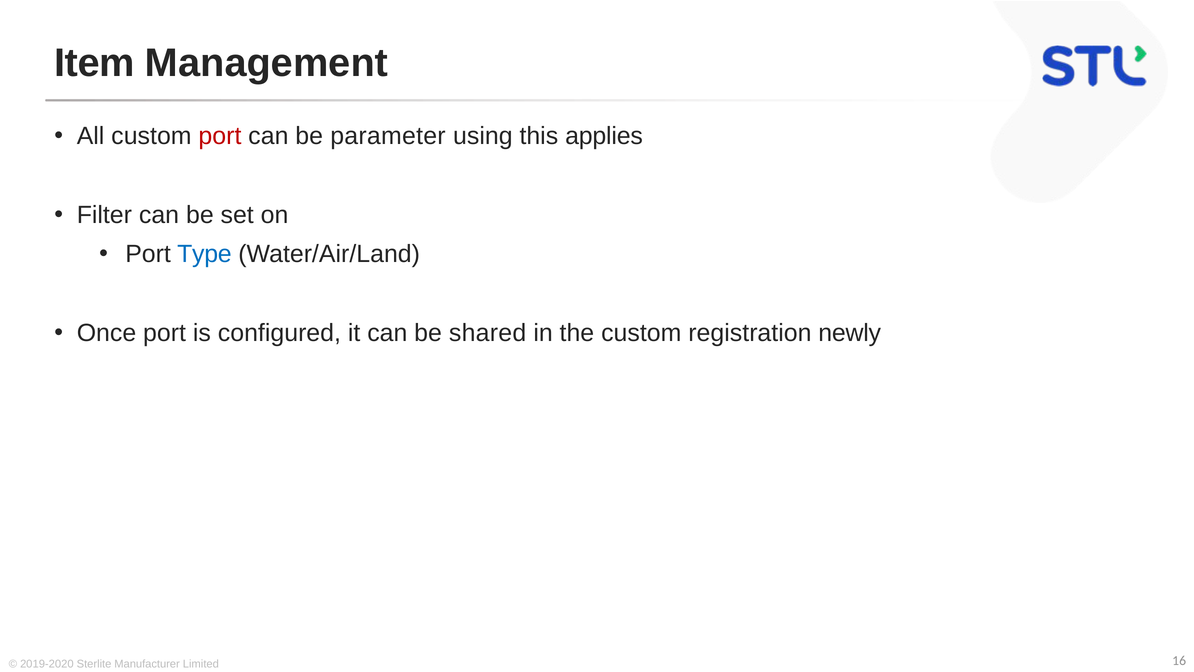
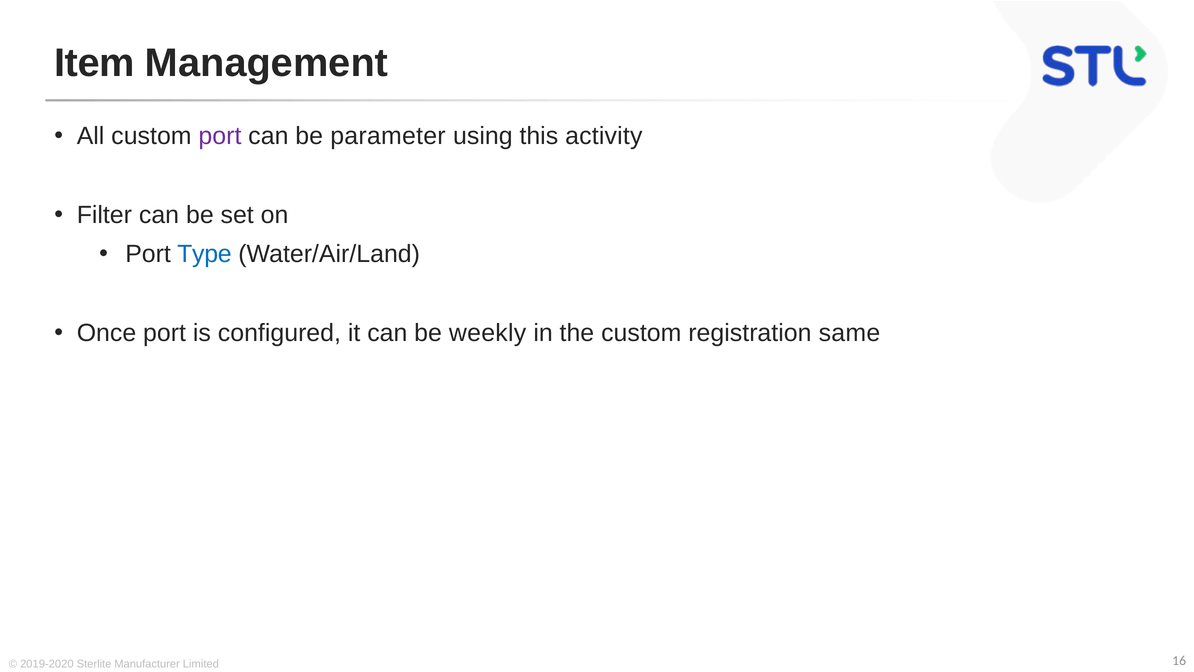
port at (220, 136) colour: red -> purple
applies: applies -> activity
shared: shared -> weekly
newly: newly -> same
